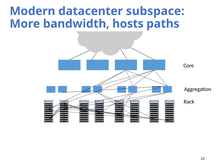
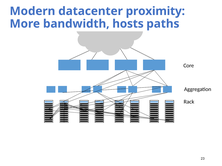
subspace: subspace -> proximity
